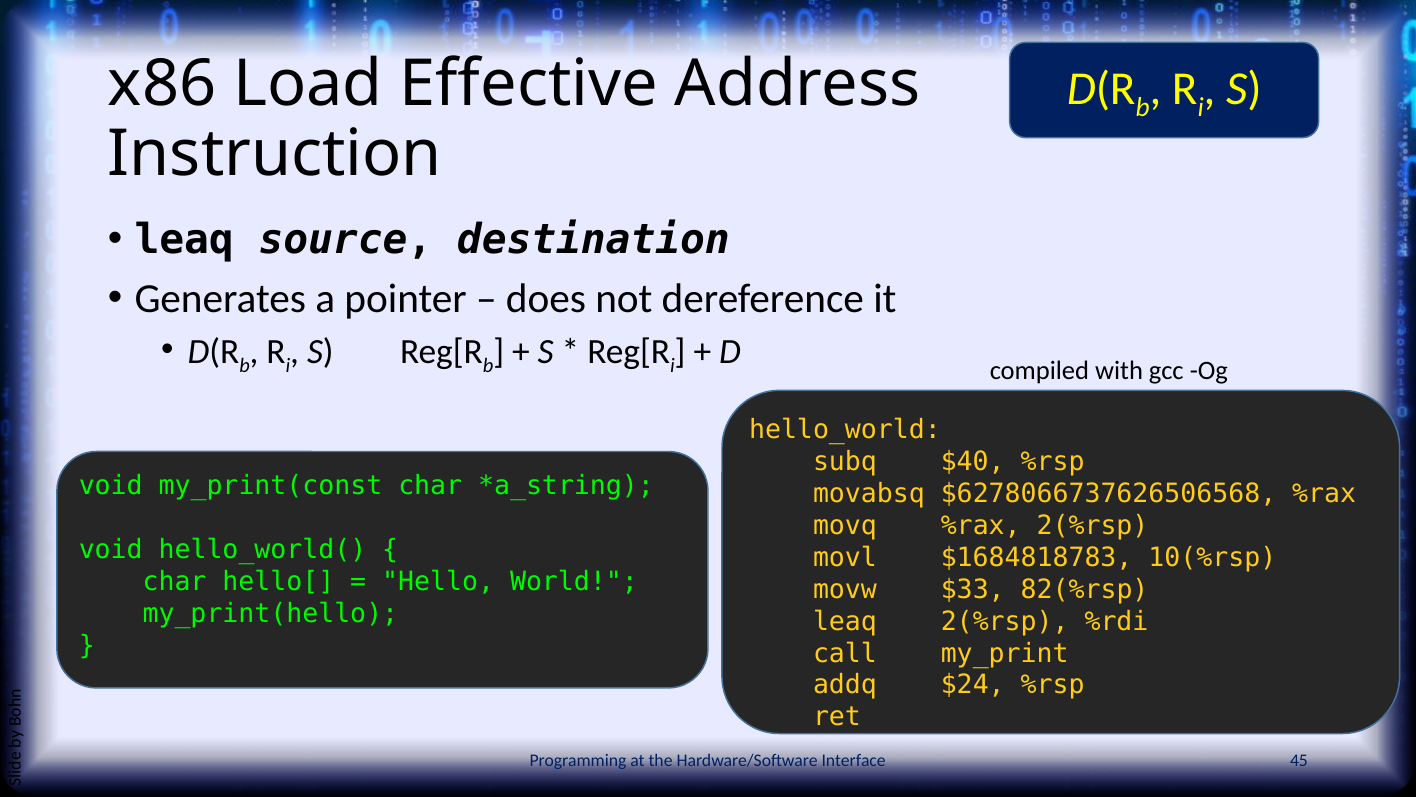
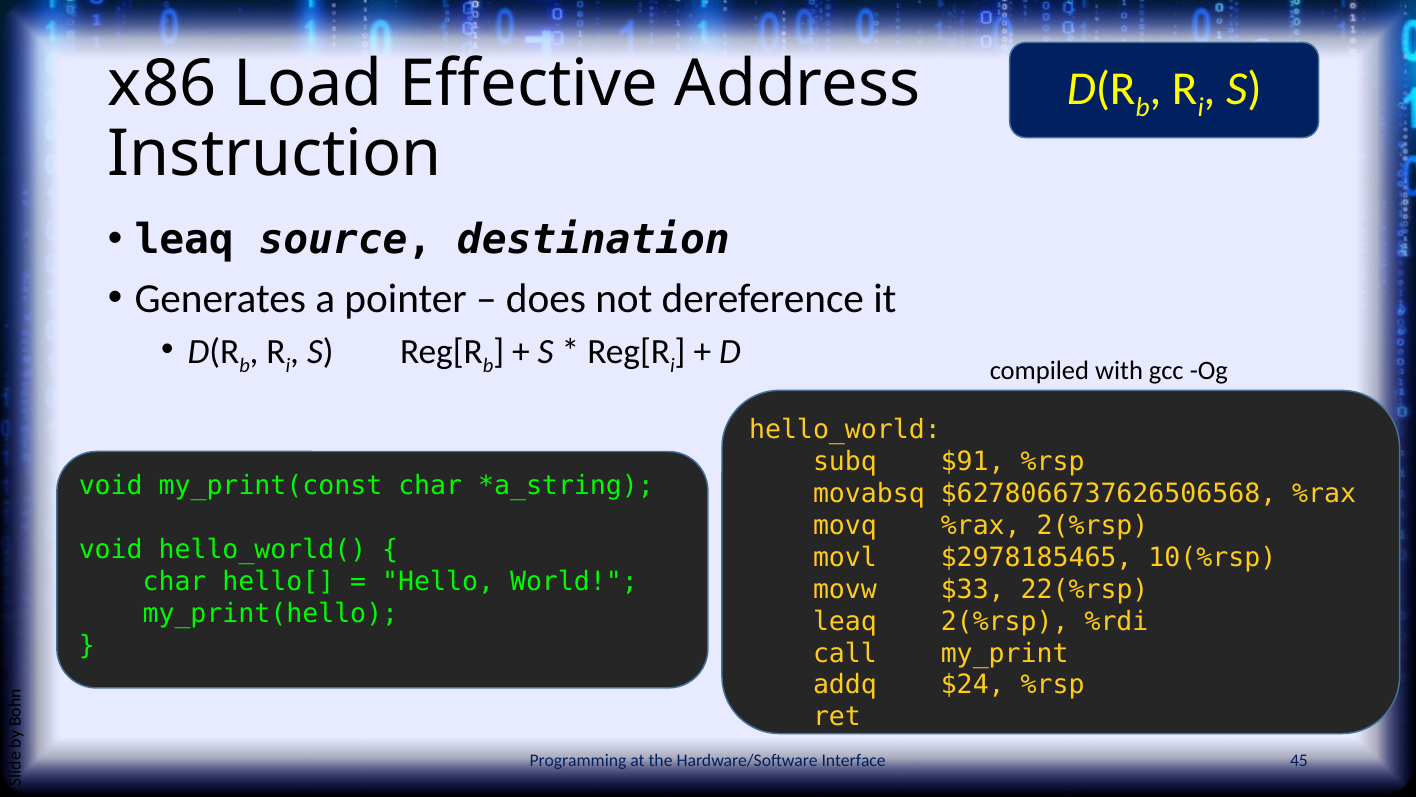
$40: $40 -> $91
$1684818783: $1684818783 -> $2978185465
82(%rsp: 82(%rsp -> 22(%rsp
